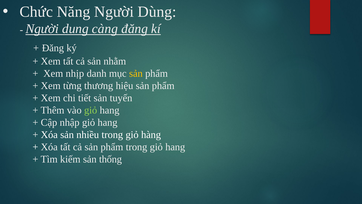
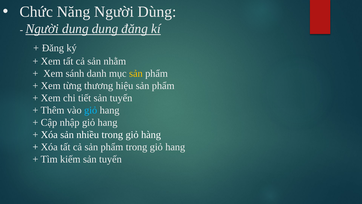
dung càng: càng -> dung
nhịp: nhịp -> sánh
giỏ at (91, 110) colour: light green -> light blue
kiếm sản thống: thống -> tuyến
